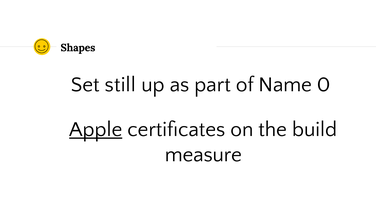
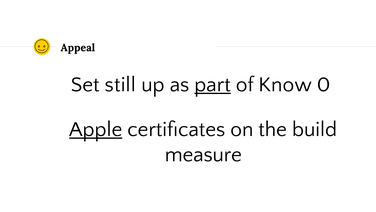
Shapes: Shapes -> Appeal
part underline: none -> present
Name: Name -> Know
